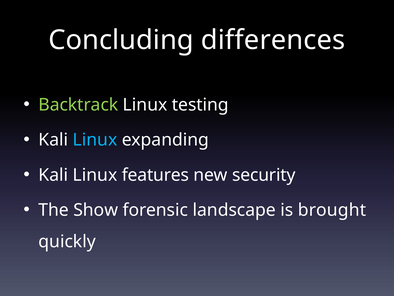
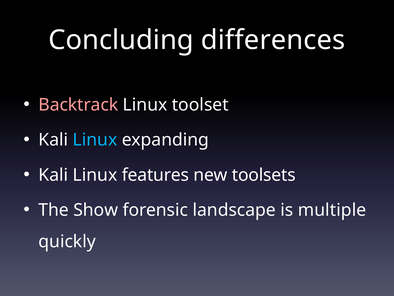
Backtrack colour: light green -> pink
testing: testing -> toolset
security: security -> toolsets
brought: brought -> multiple
